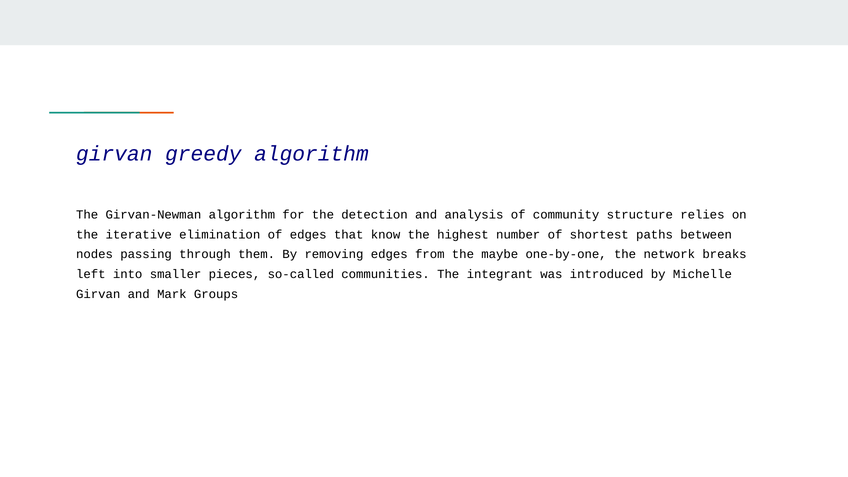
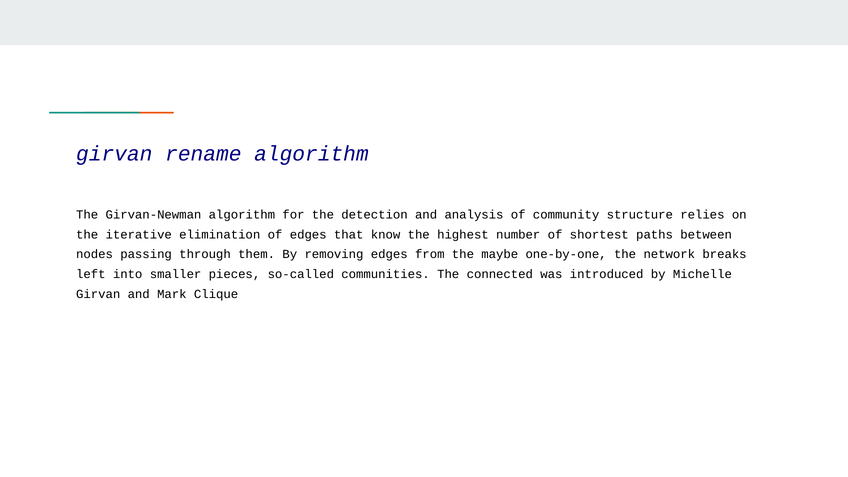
greedy: greedy -> rename
integrant: integrant -> connected
Groups: Groups -> Clique
